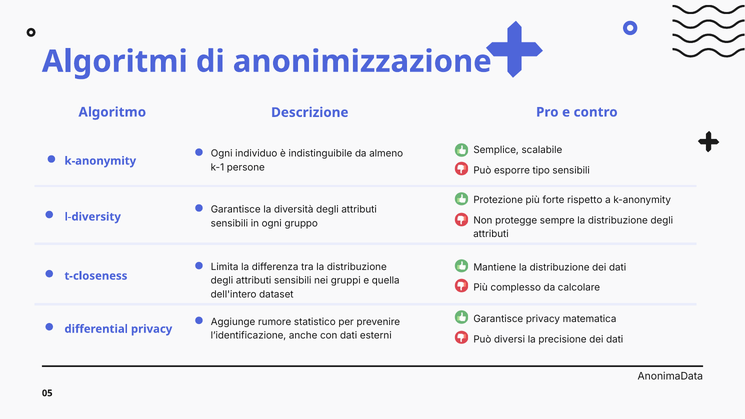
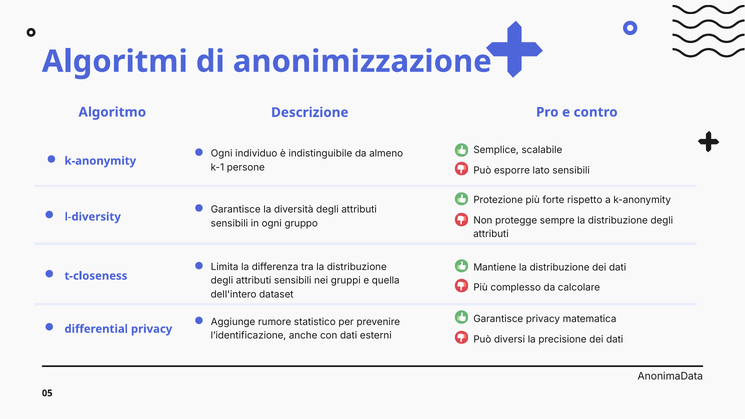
tipo: tipo -> lato
